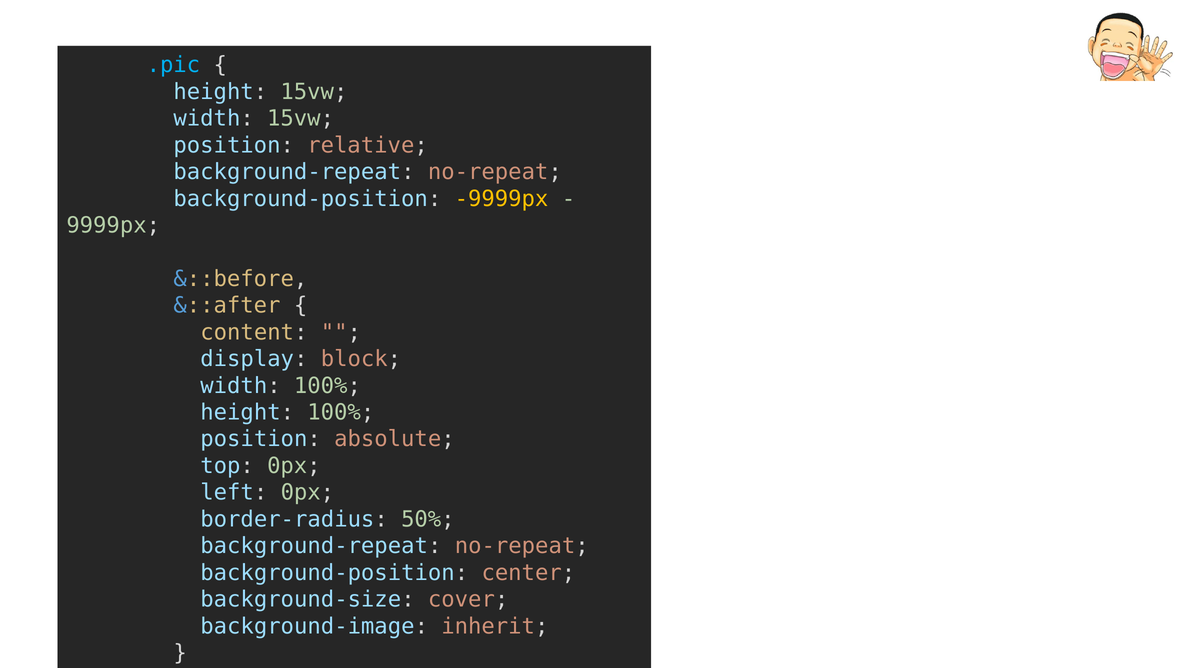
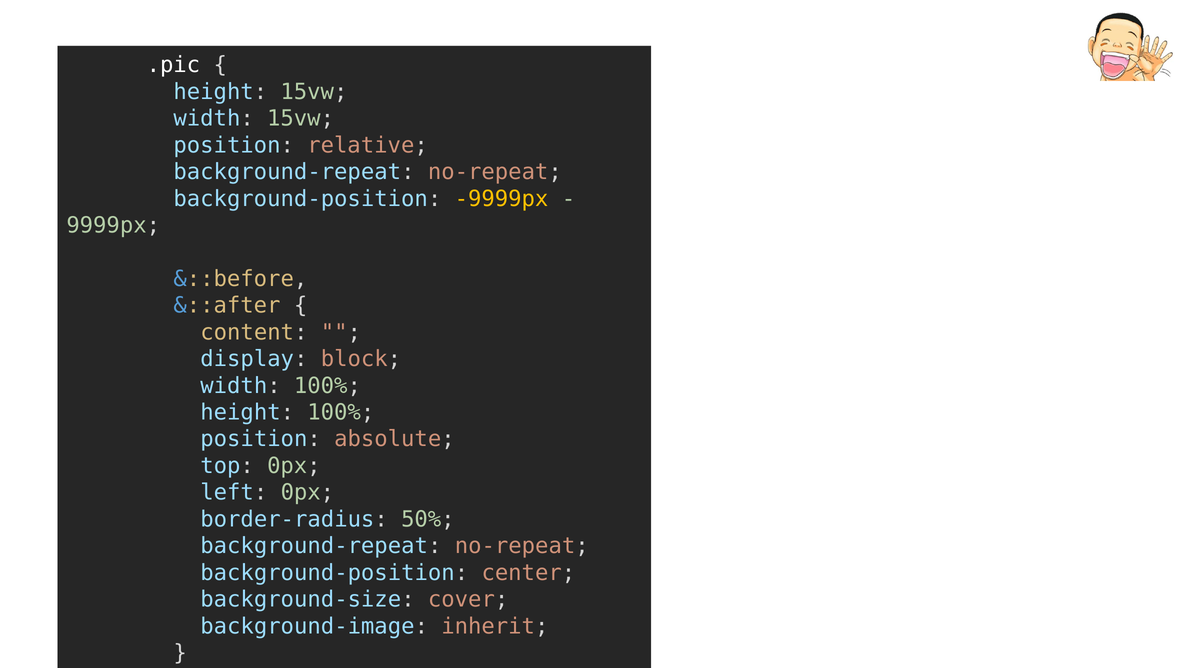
.pic colour: light blue -> white
